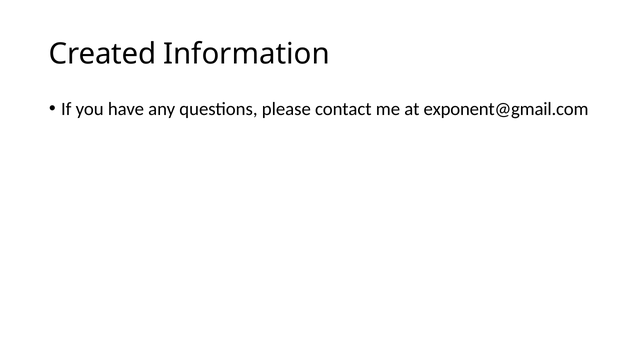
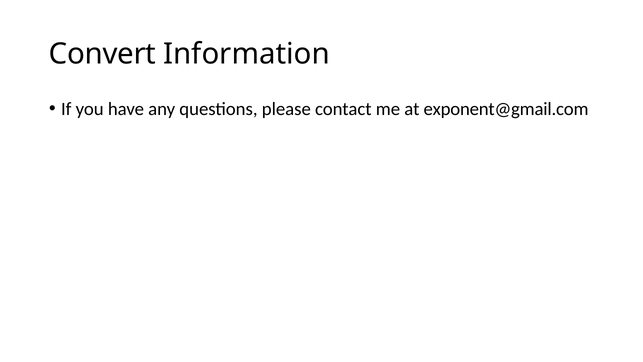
Created: Created -> Convert
